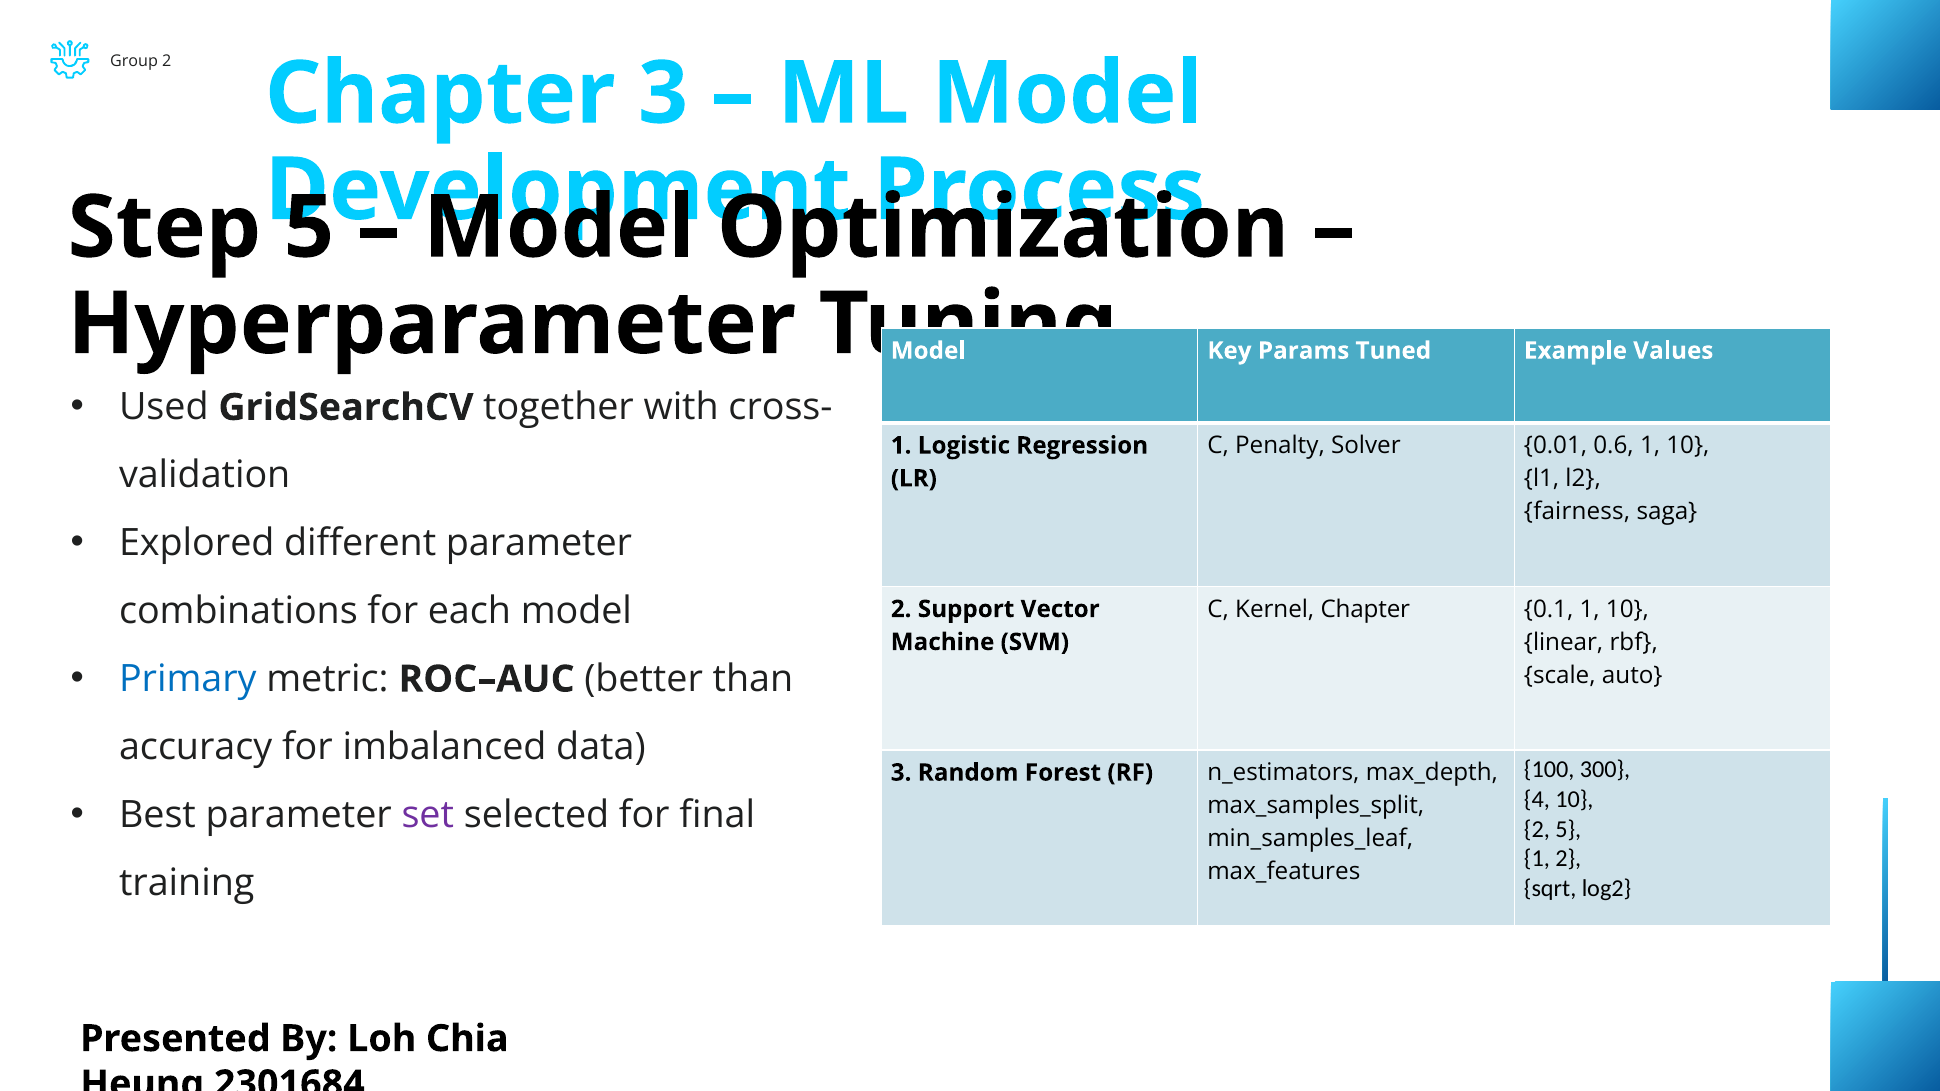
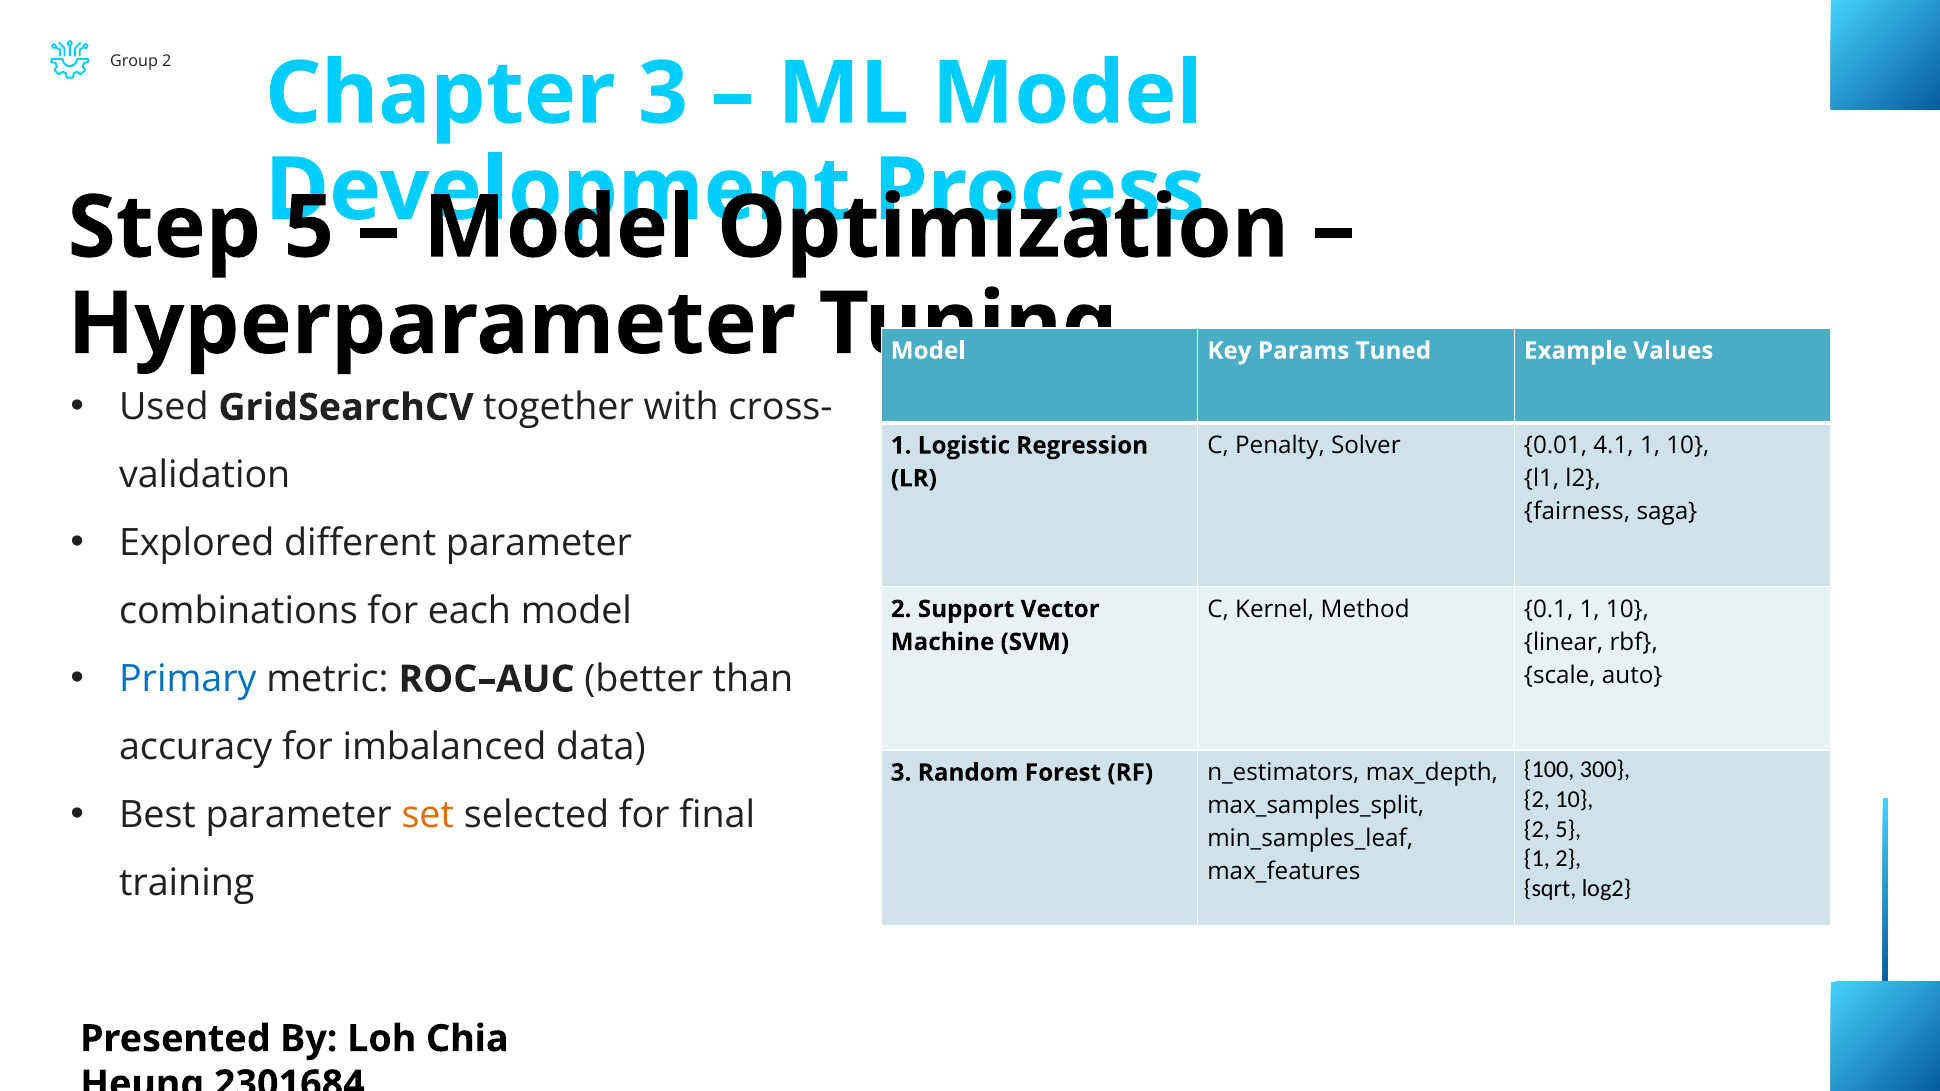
0.6: 0.6 -> 4.1
Kernel Chapter: Chapter -> Method
4 at (1537, 800): 4 -> 2
set colour: purple -> orange
